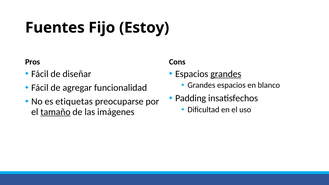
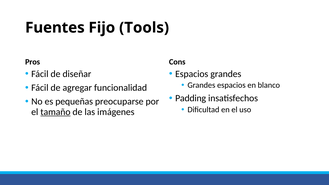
Estoy: Estoy -> Tools
grandes at (226, 74) underline: present -> none
etiquetas: etiquetas -> pequeñas
